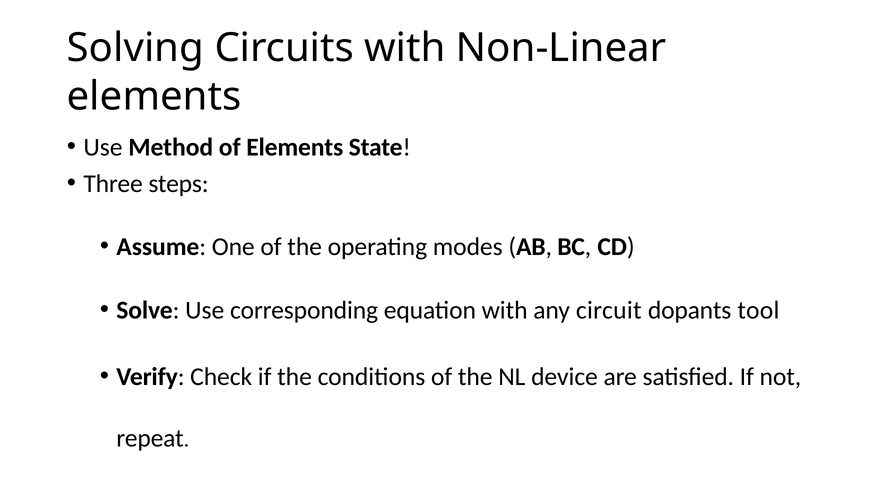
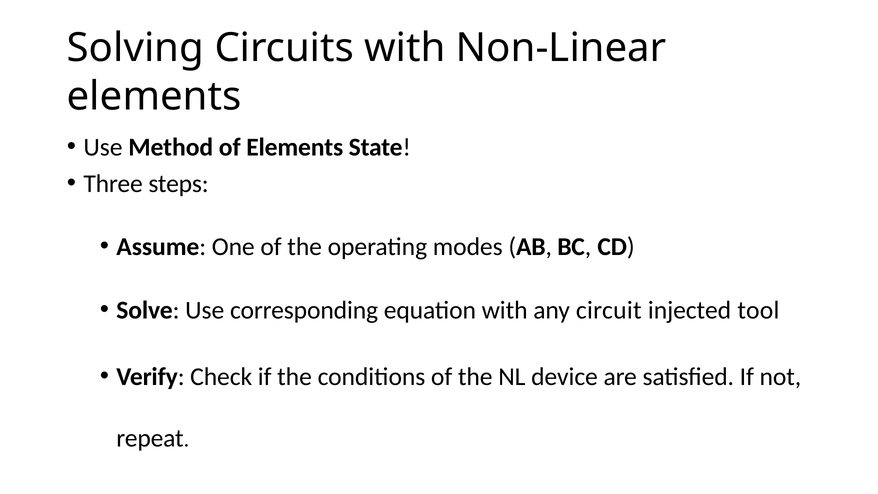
dopants: dopants -> injected
